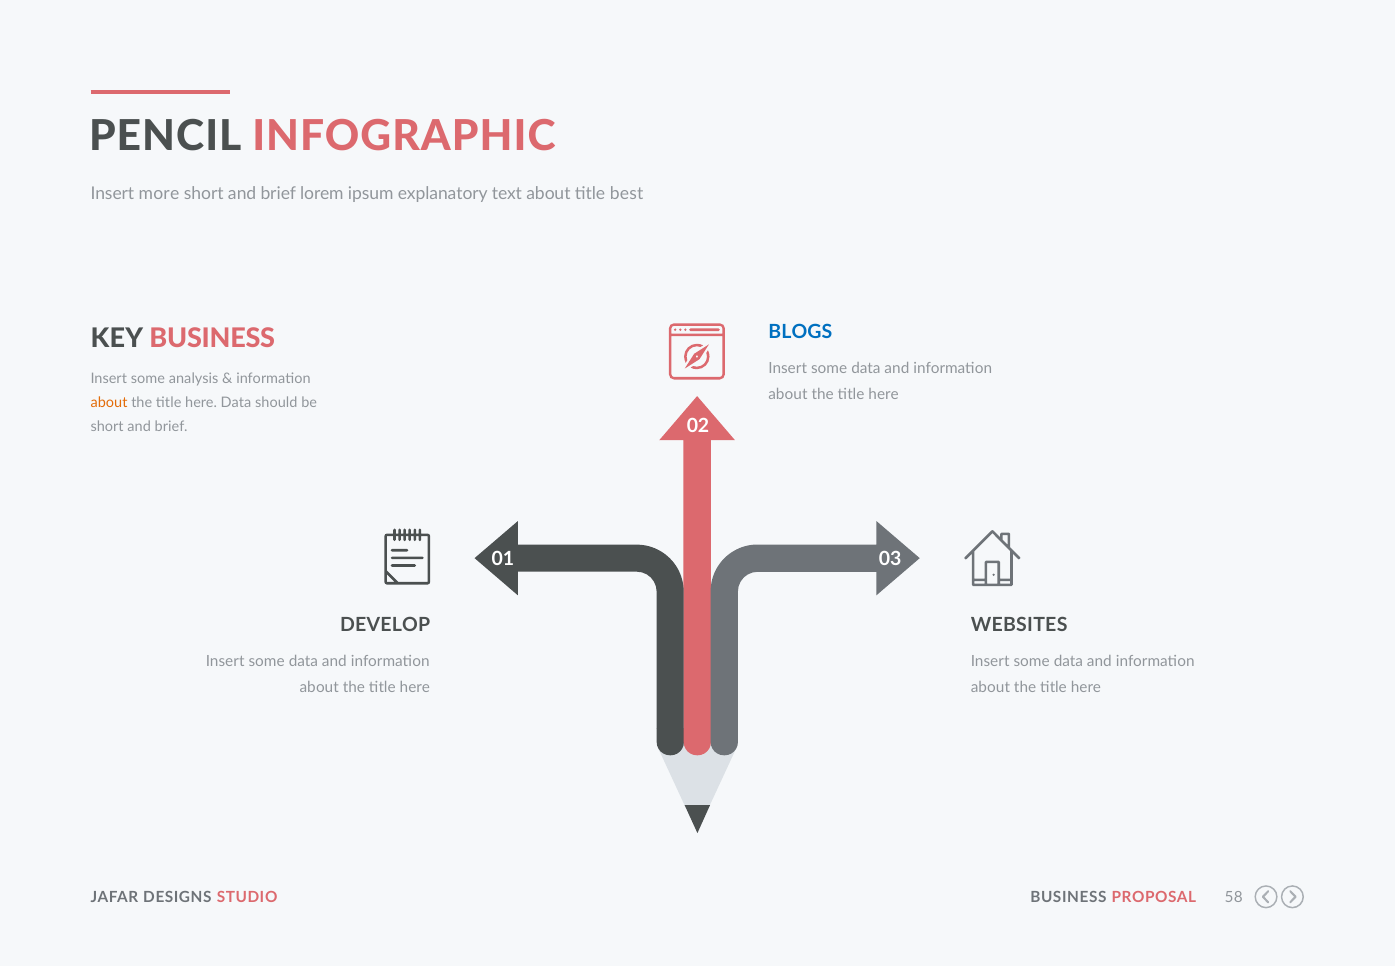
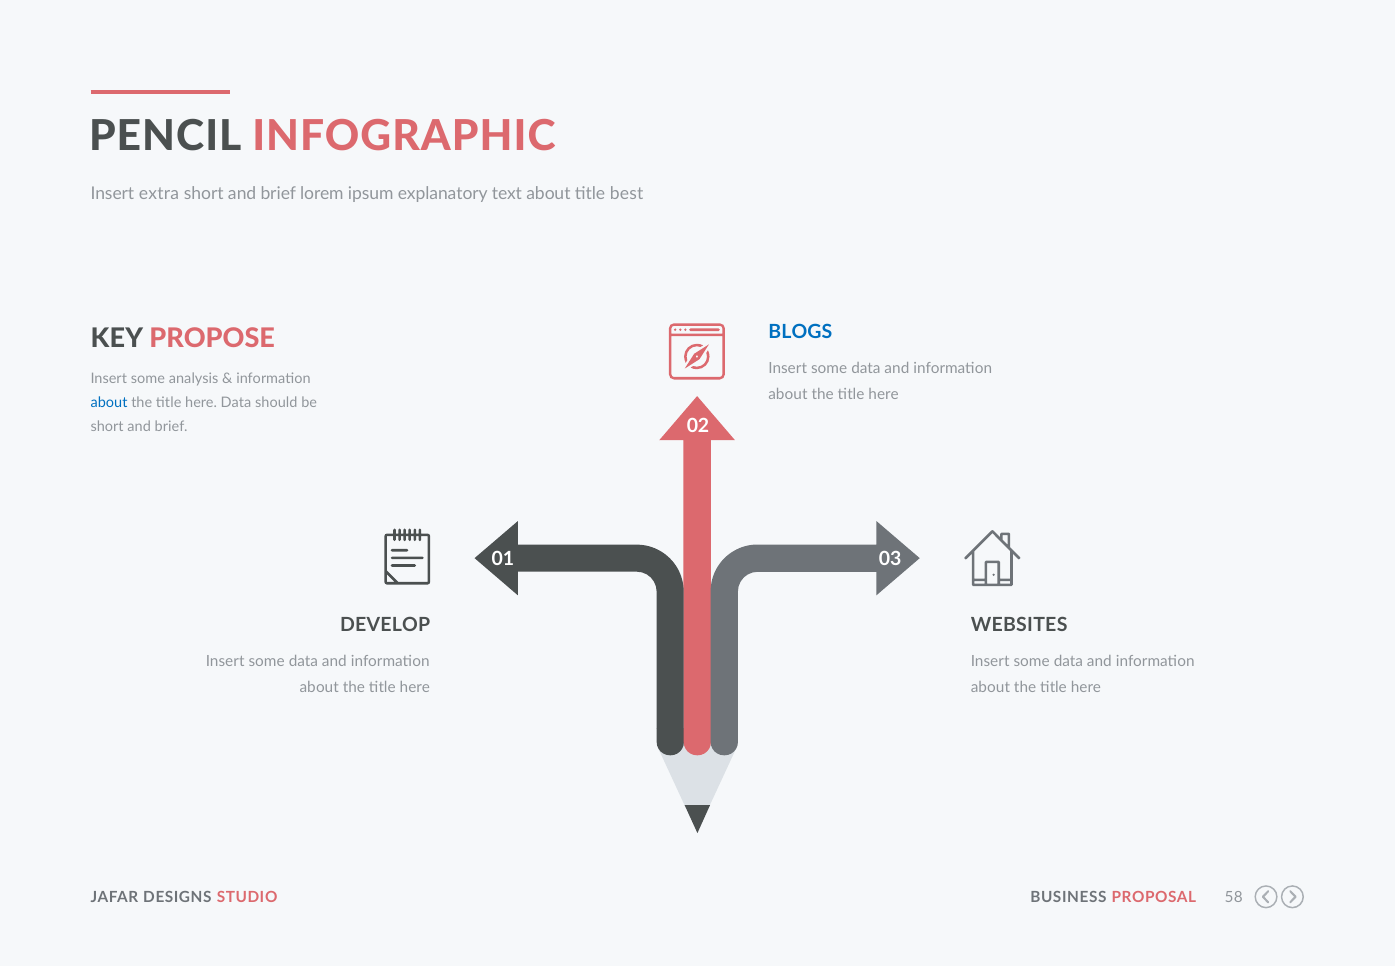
more: more -> extra
KEY BUSINESS: BUSINESS -> PROPOSE
about at (109, 402) colour: orange -> blue
